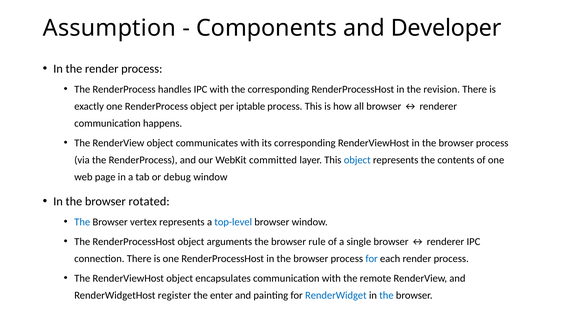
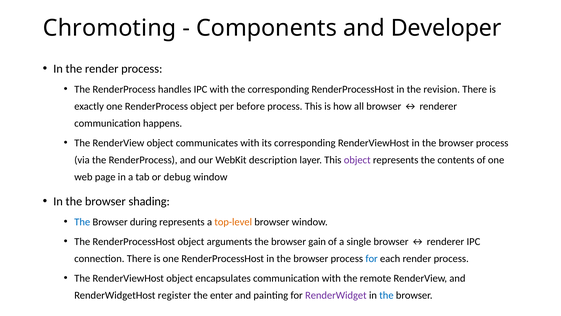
Assumption: Assumption -> Chromoting
iptable: iptable -> before
committed: committed -> description
object at (357, 160) colour: blue -> purple
rotated: rotated -> shading
vertex: vertex -> during
top-level colour: blue -> orange
rule: rule -> gain
RenderWidget colour: blue -> purple
